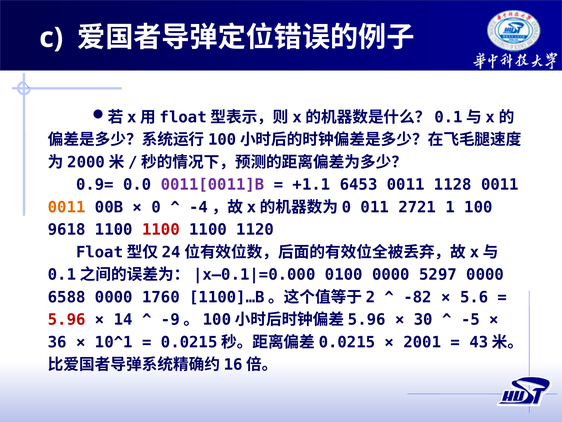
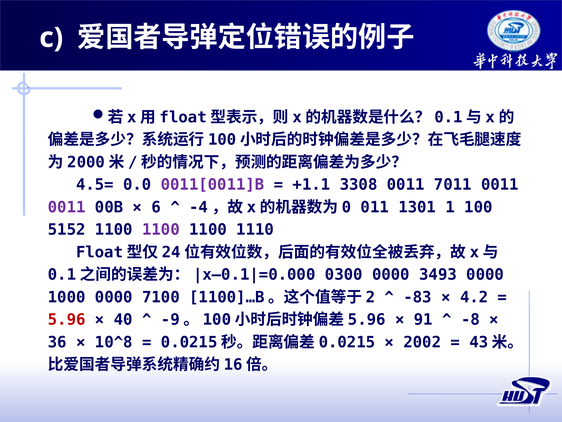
0.9=: 0.9= -> 4.5=
6453: 6453 -> 3308
1128: 1128 -> 7011
0011 at (67, 207) colour: orange -> purple
0: 0 -> 6
2721: 2721 -> 1301
9618: 9618 -> 5152
1100 at (161, 229) colour: red -> purple
1120: 1120 -> 1110
0100: 0100 -> 0300
5297: 5297 -> 3493
6588: 6588 -> 1000
1760: 1760 -> 7100
-82: -82 -> -83
5.6: 5.6 -> 4.2
14: 14 -> 40
30: 30 -> 91
-5: -5 -> -8
10^1: 10^1 -> 10^8
2001: 2001 -> 2002
